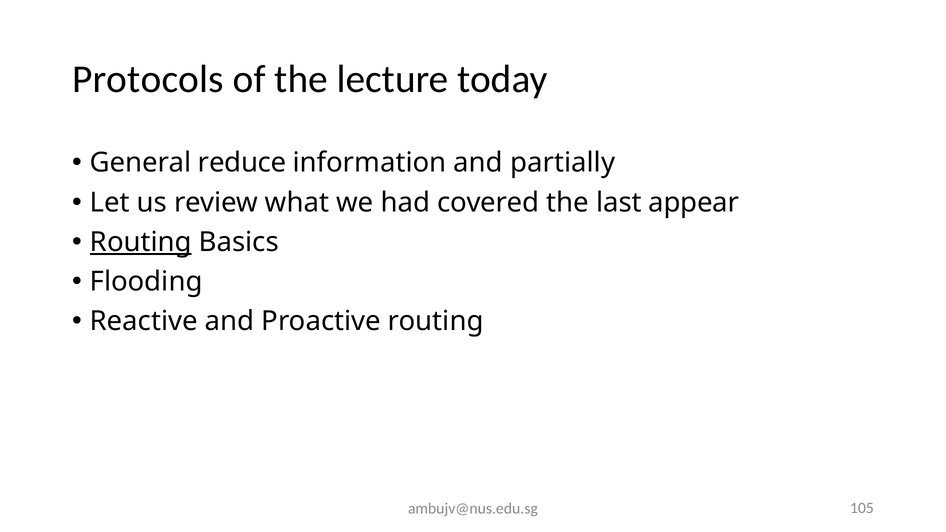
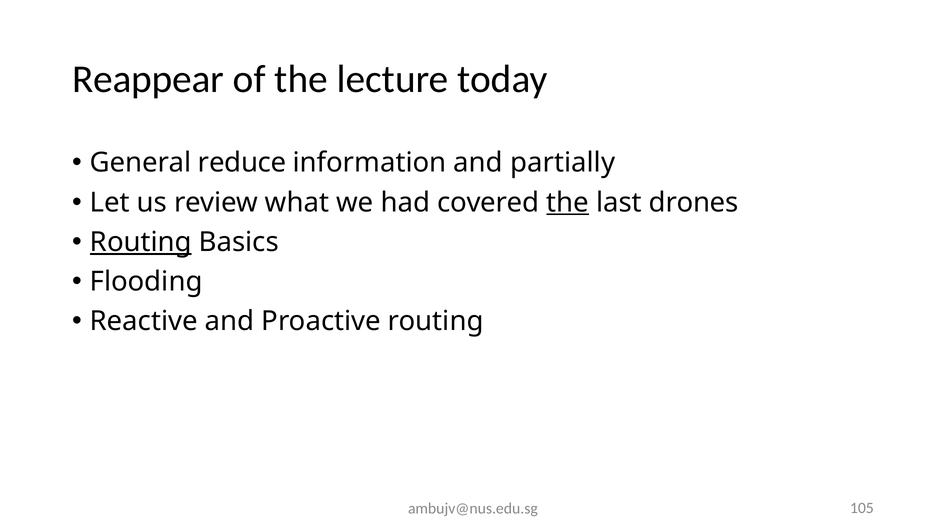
Protocols: Protocols -> Reappear
the at (568, 203) underline: none -> present
appear: appear -> drones
